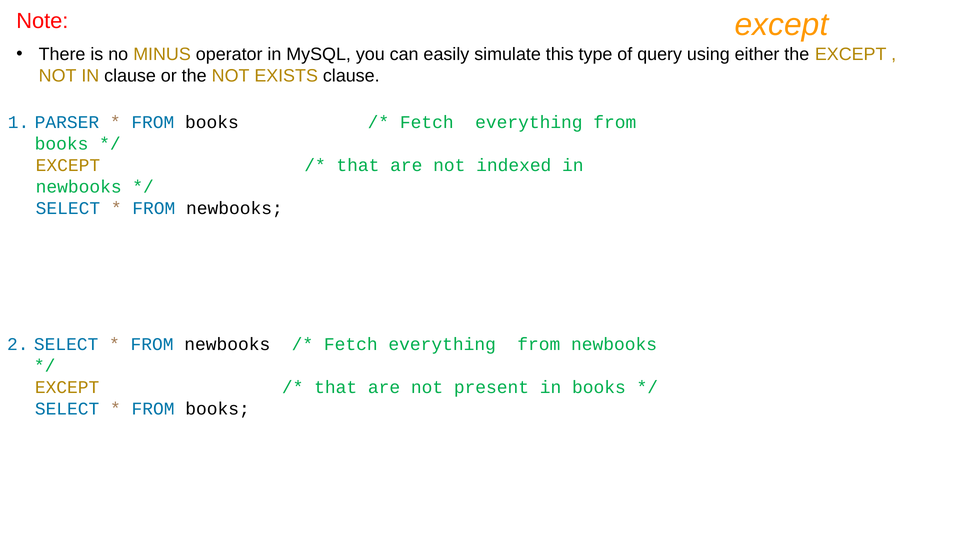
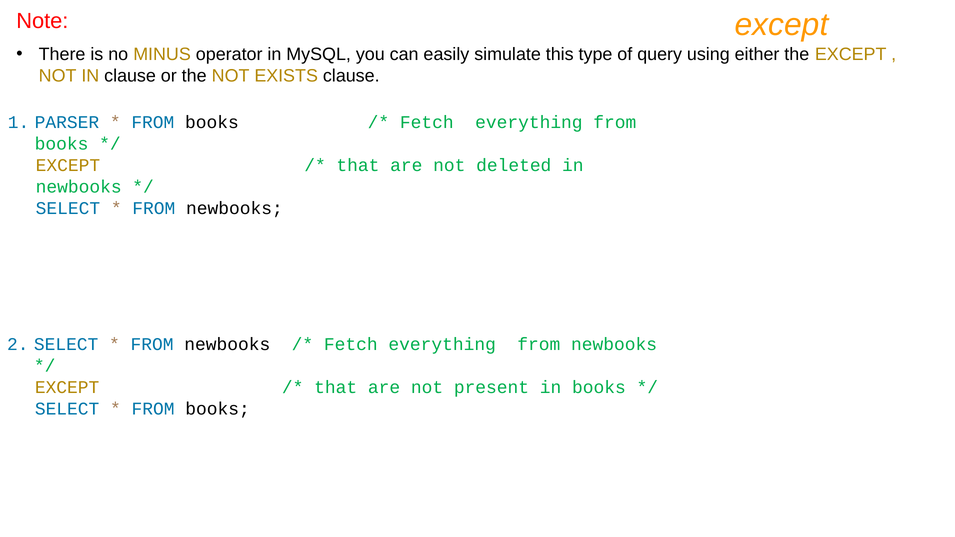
indexed: indexed -> deleted
